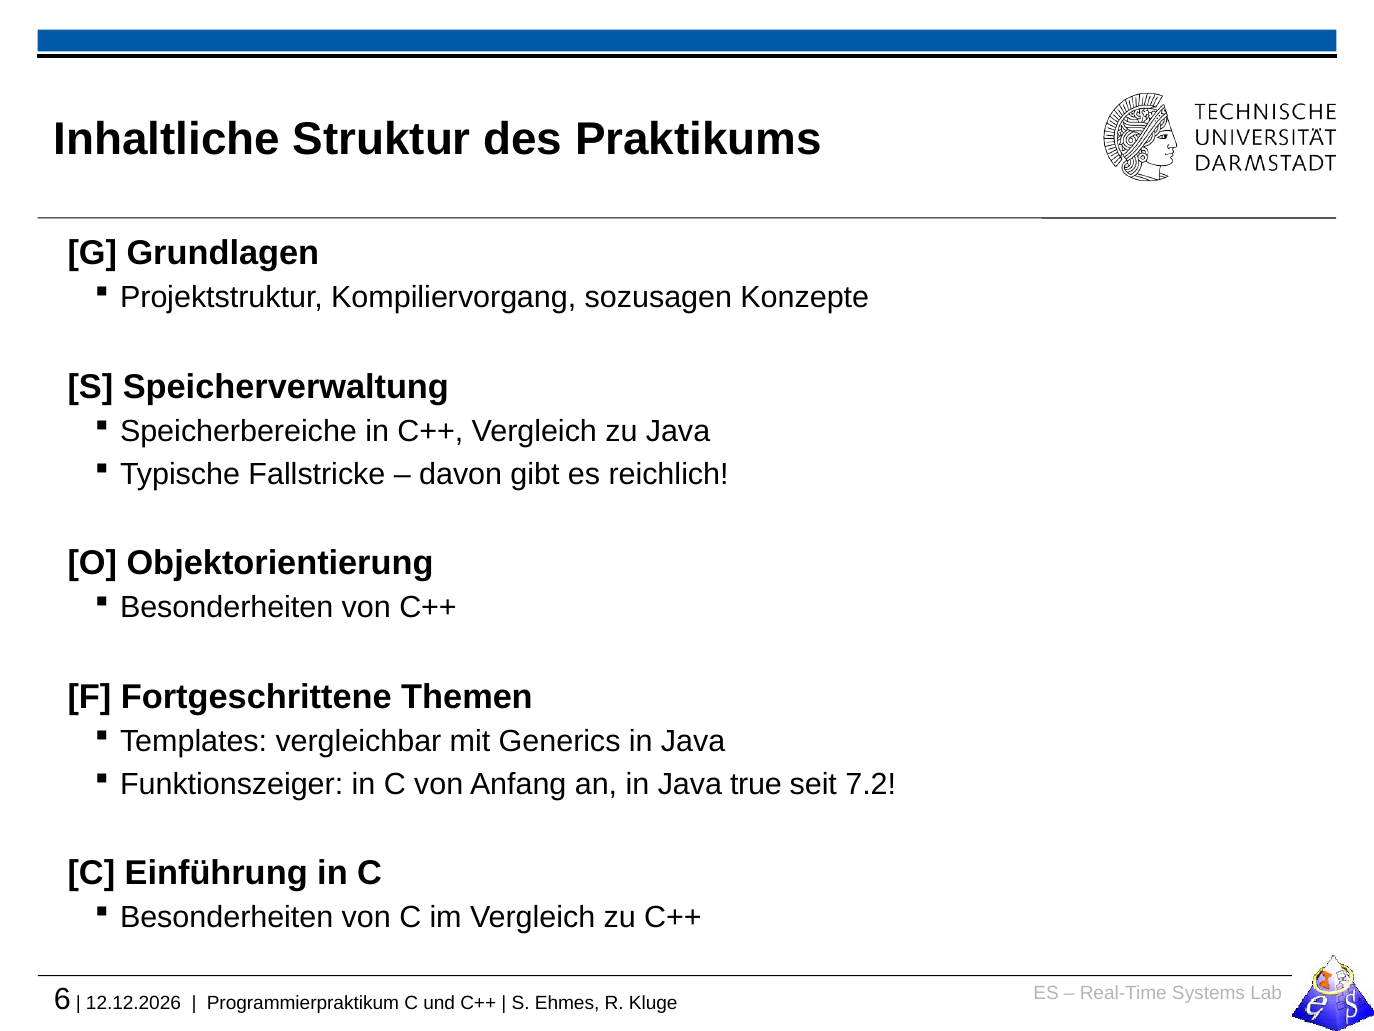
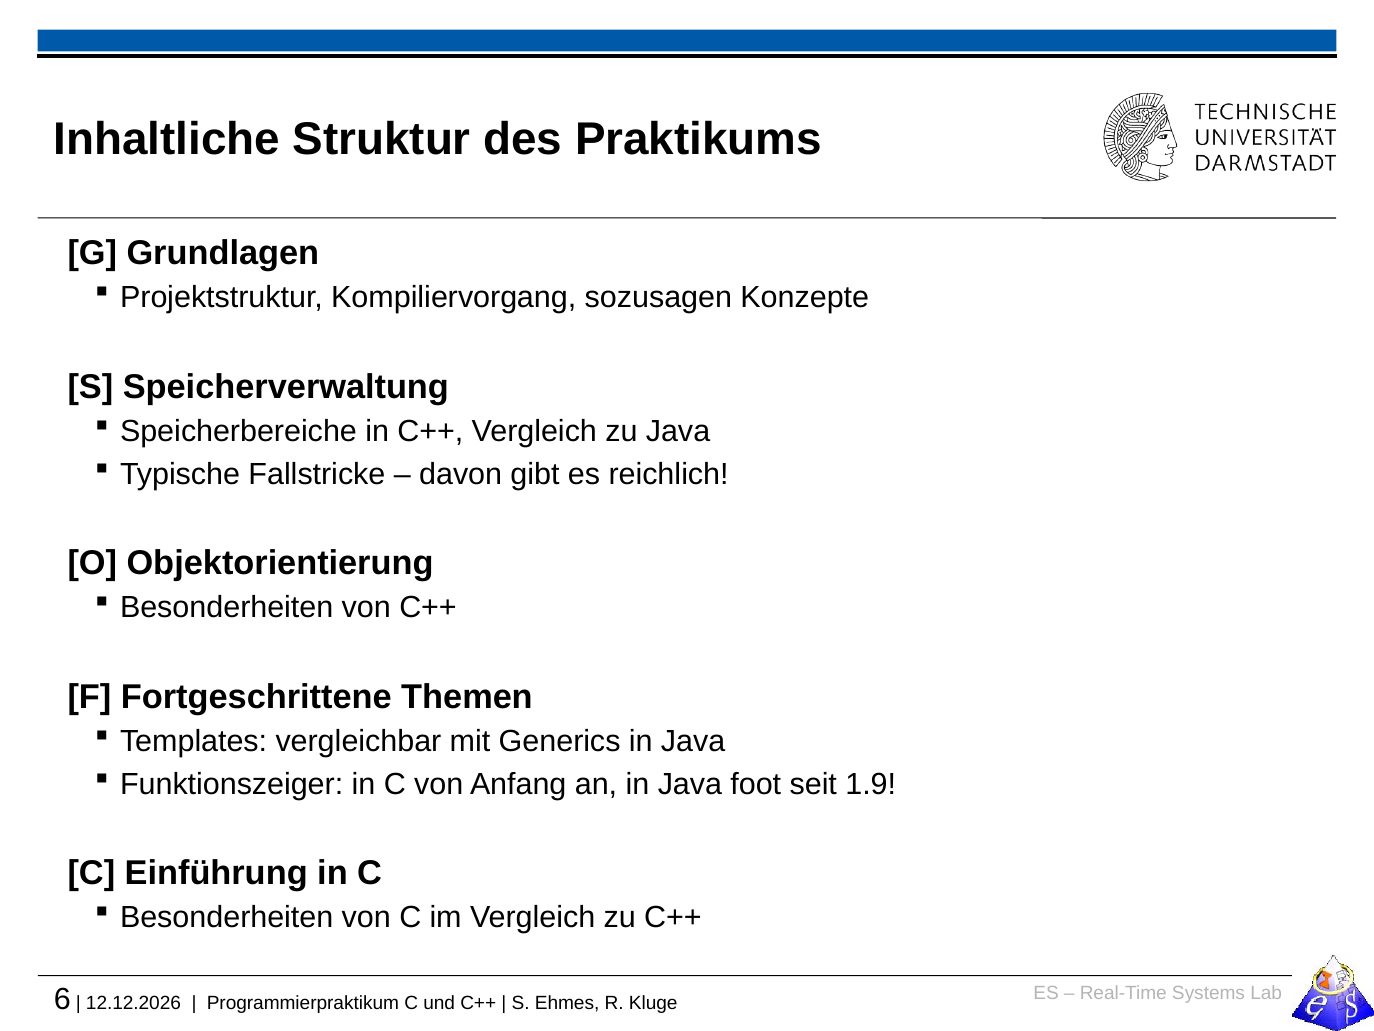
true: true -> foot
7.2: 7.2 -> 1.9
